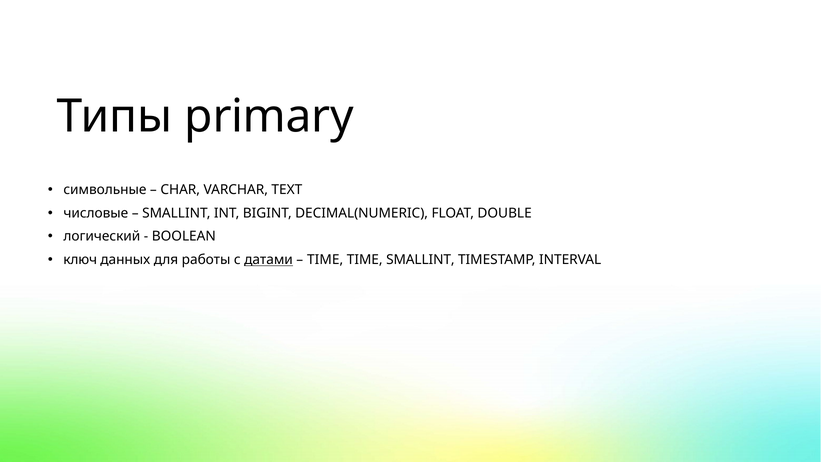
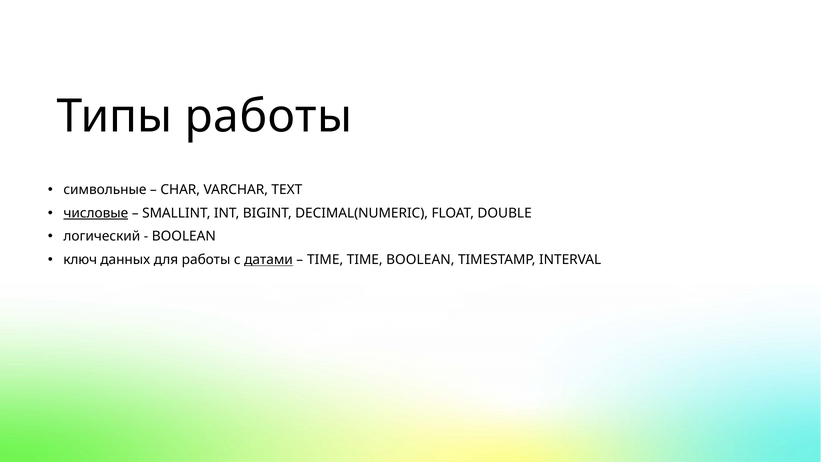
Типы primary: primary -> работы
числовые underline: none -> present
TIME SMALLINT: SMALLINT -> BOOLEAN
